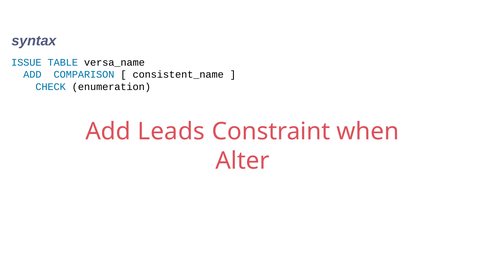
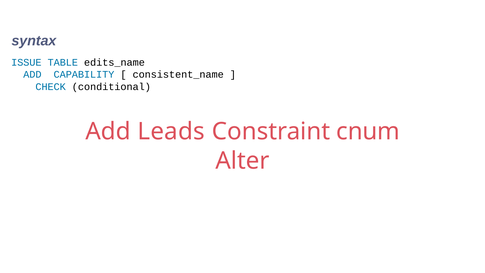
versa_name: versa_name -> edits_name
COMPARISON: COMPARISON -> CAPABILITY
enumeration: enumeration -> conditional
when: when -> cnum
